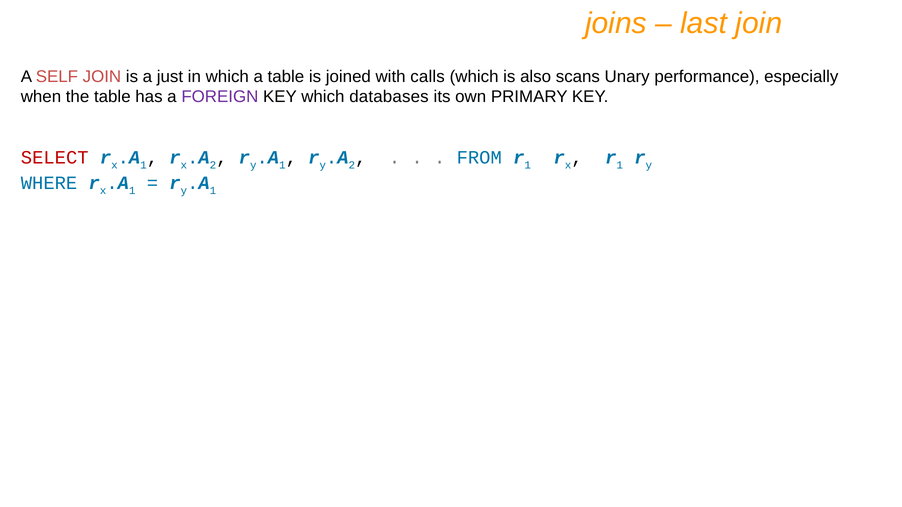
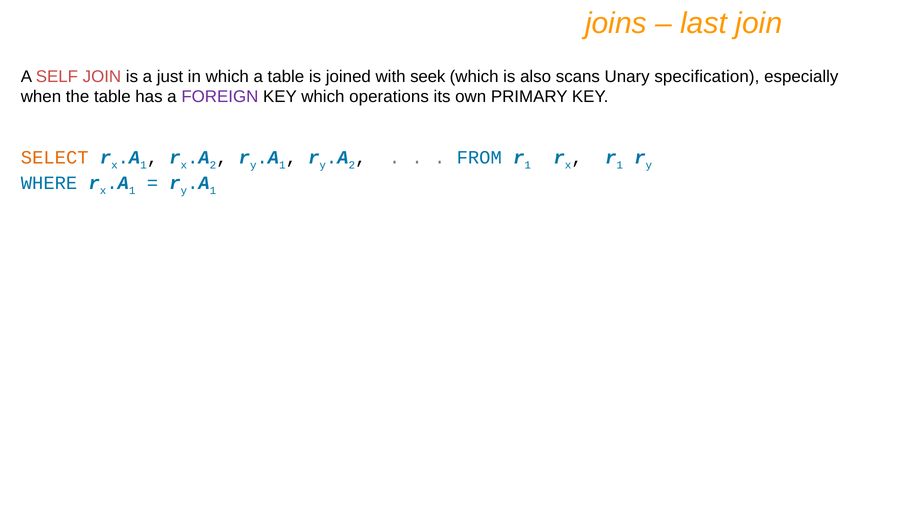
calls: calls -> seek
performance: performance -> specification
databases: databases -> operations
SELECT colour: red -> orange
